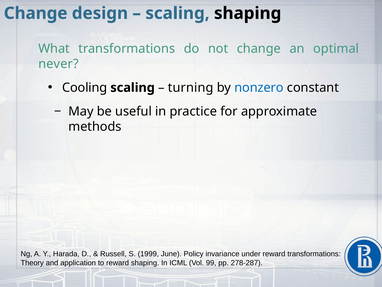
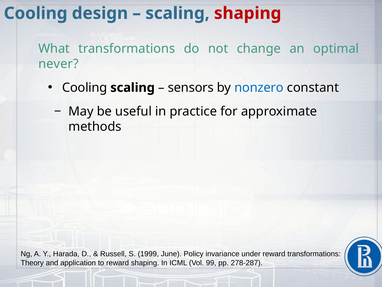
Change at (36, 13): Change -> Cooling
shaping at (248, 13) colour: black -> red
turning: turning -> sensors
